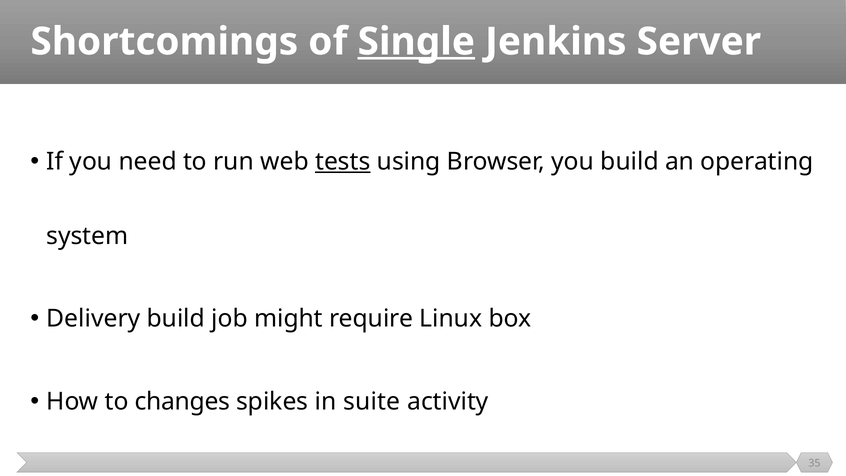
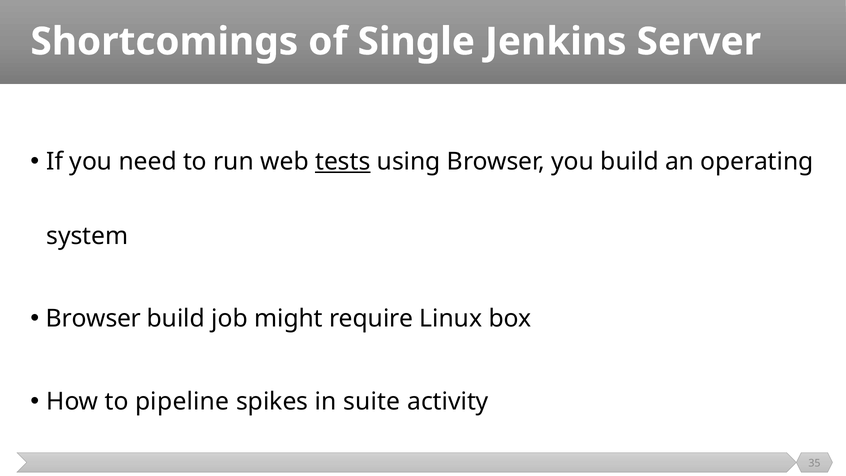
Single underline: present -> none
Delivery at (93, 319): Delivery -> Browser
changes: changes -> pipeline
